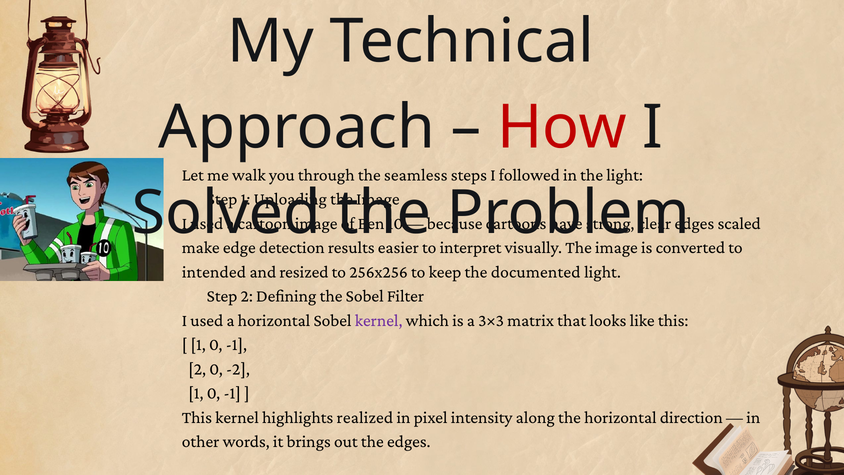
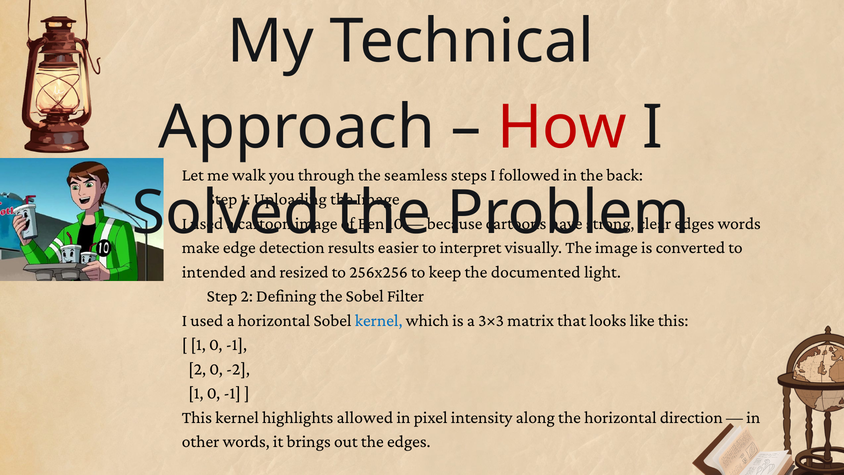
the light: light -> back
scaled at (739, 223): scaled -> words
kernel at (379, 320) colour: purple -> blue
realized: realized -> allowed
